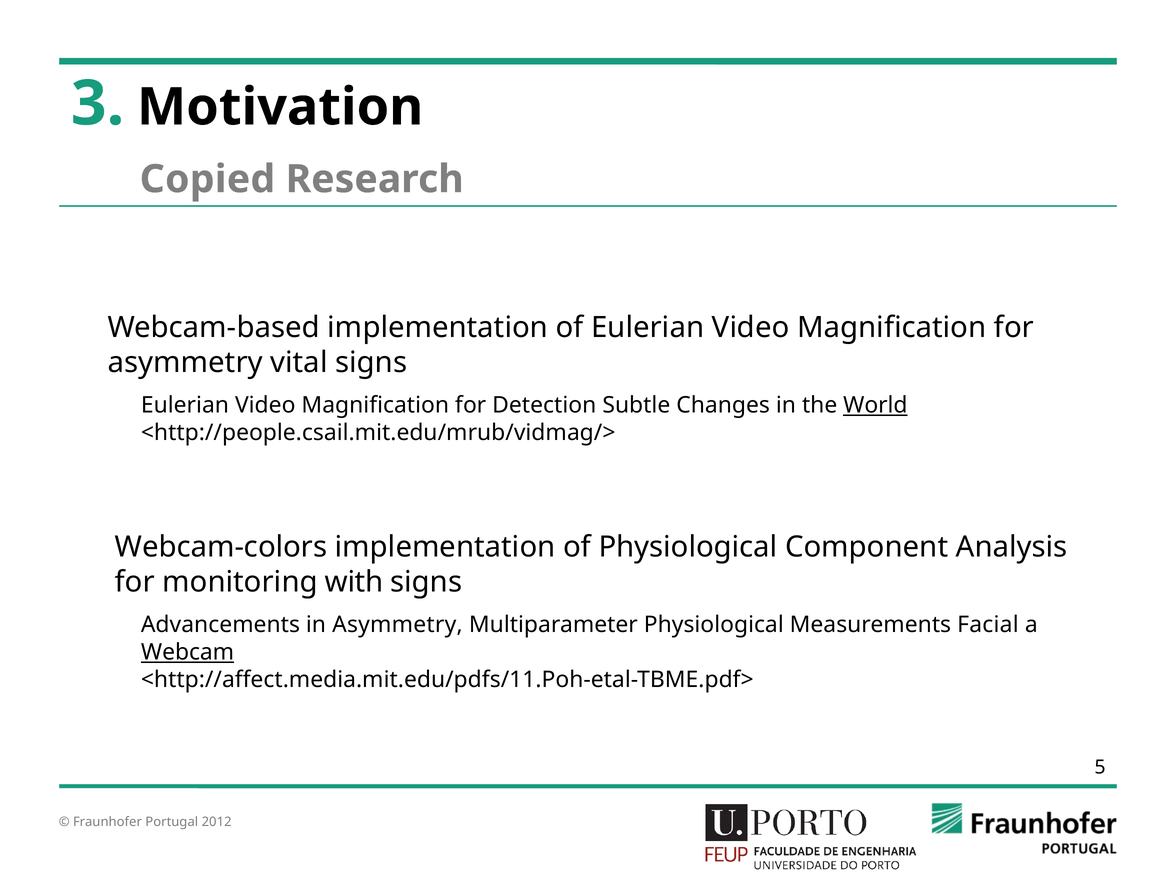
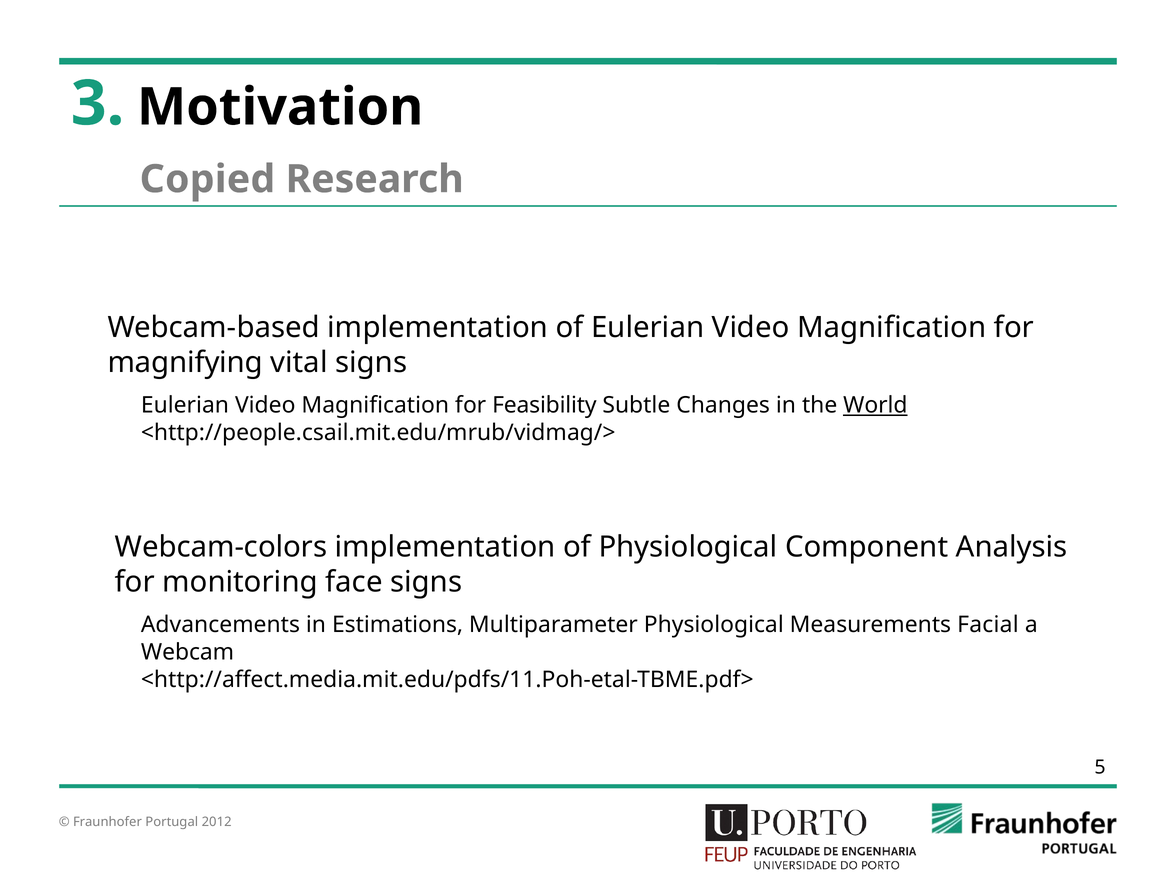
asymmetry at (185, 363): asymmetry -> magnifying
Detection: Detection -> Feasibility
with: with -> face
in Asymmetry: Asymmetry -> Estimations
Webcam underline: present -> none
